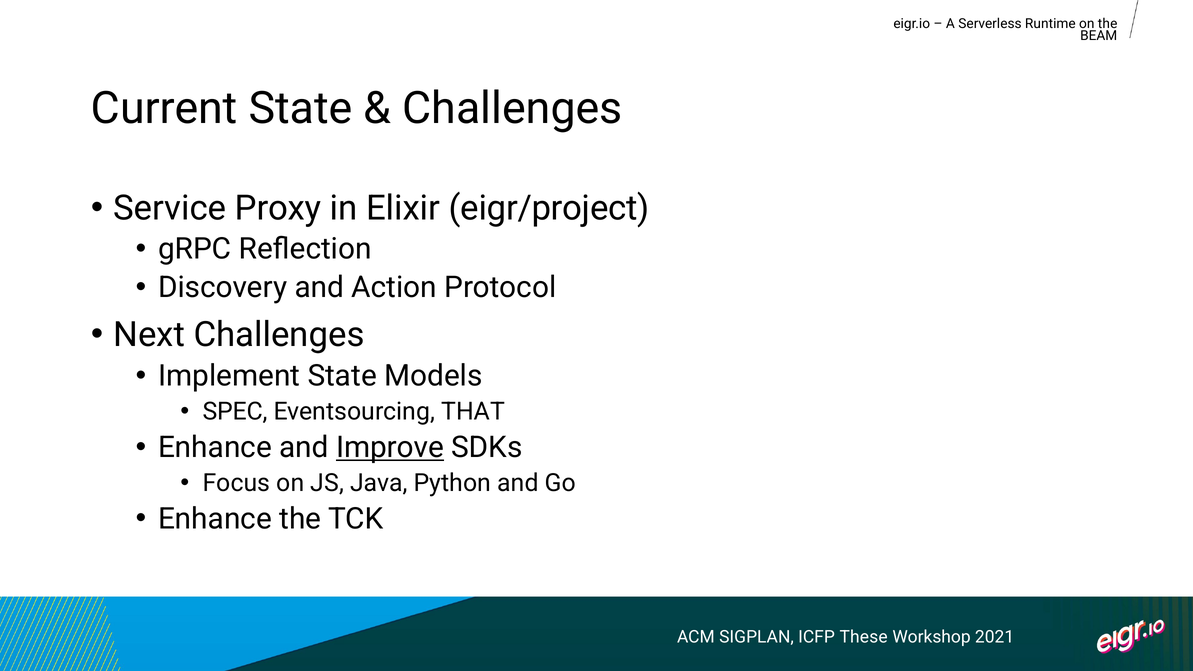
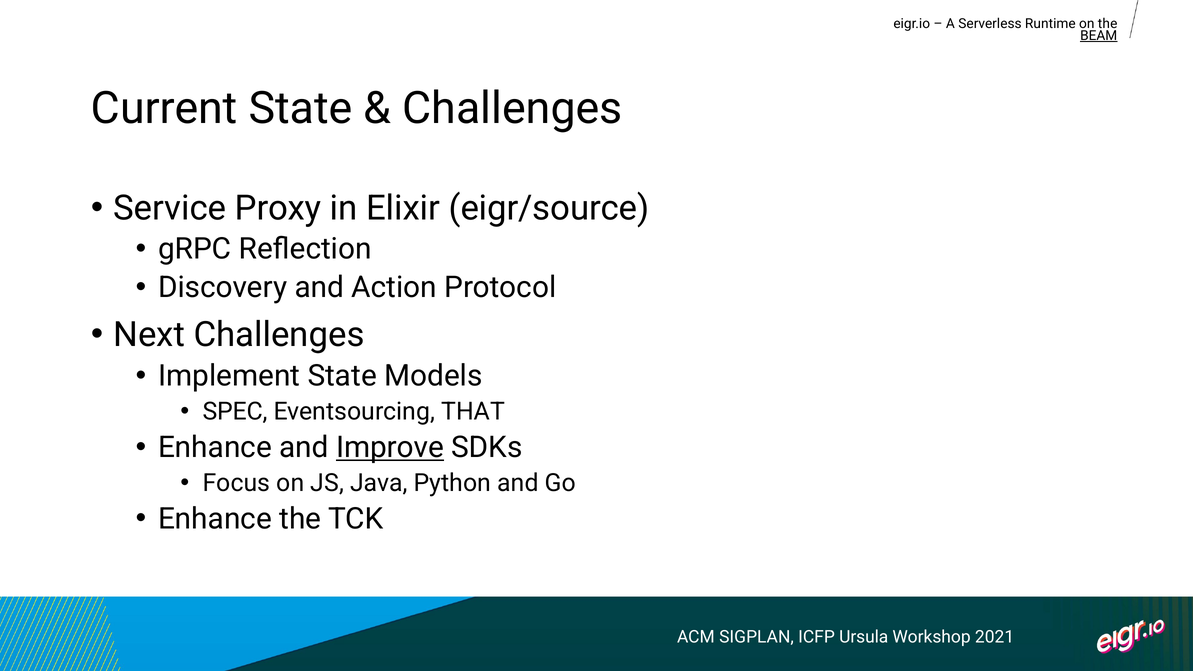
BEAM underline: none -> present
eigr/project: eigr/project -> eigr/source
These: These -> Ursula
